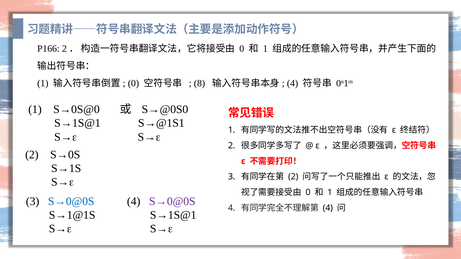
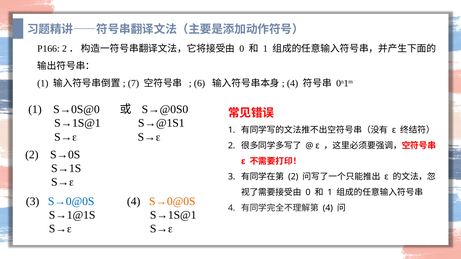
0 at (133, 83): 0 -> 7
8: 8 -> 6
S→0@0S at (172, 201) colour: purple -> orange
